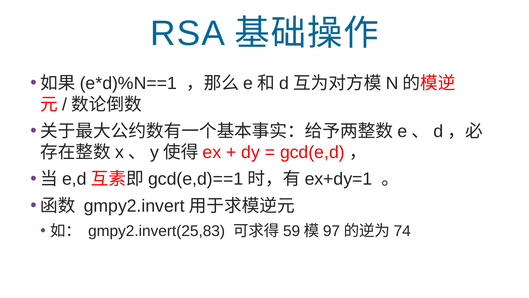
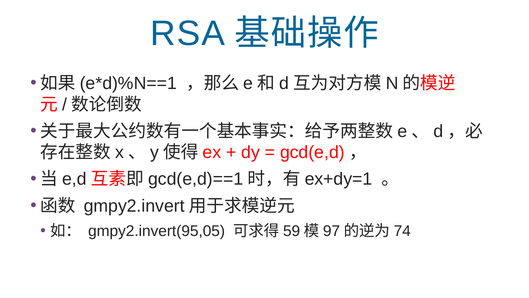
gmpy2.invert(25,83: gmpy2.invert(25,83 -> gmpy2.invert(95,05
